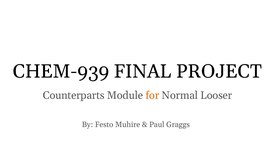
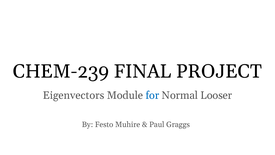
CHEM-939: CHEM-939 -> CHEM-239
Counterparts: Counterparts -> Eigenvectors
for colour: orange -> blue
